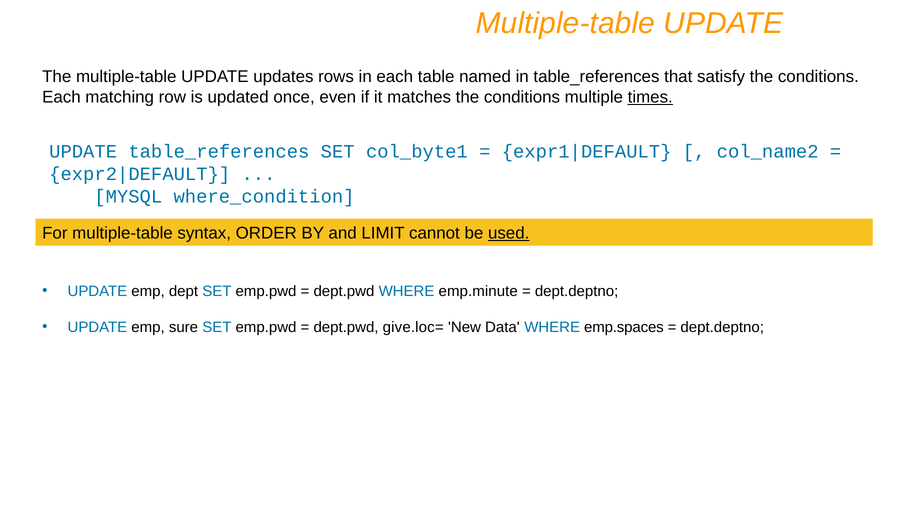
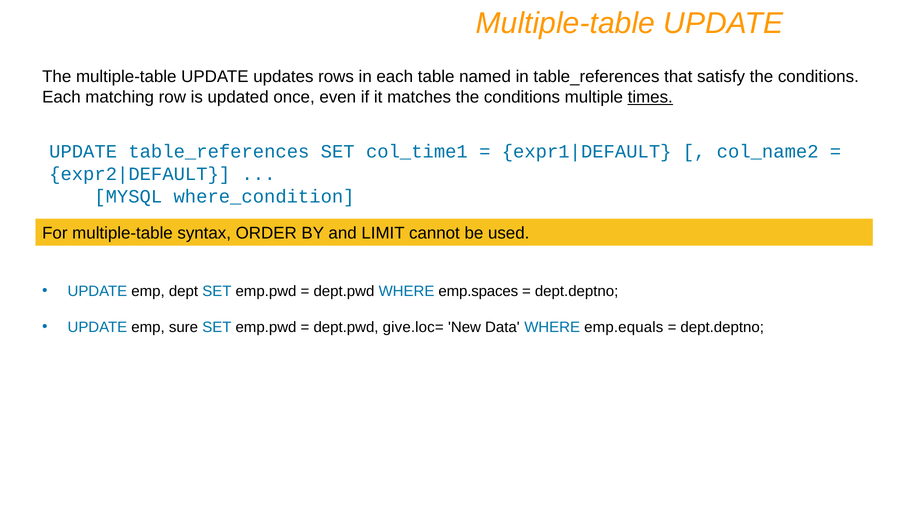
col_byte1: col_byte1 -> col_time1
used underline: present -> none
emp.minute: emp.minute -> emp.spaces
emp.spaces: emp.spaces -> emp.equals
